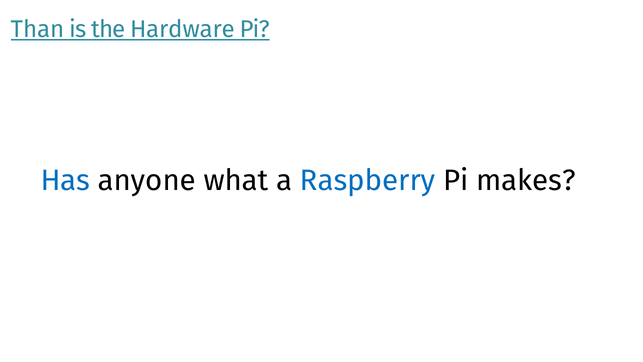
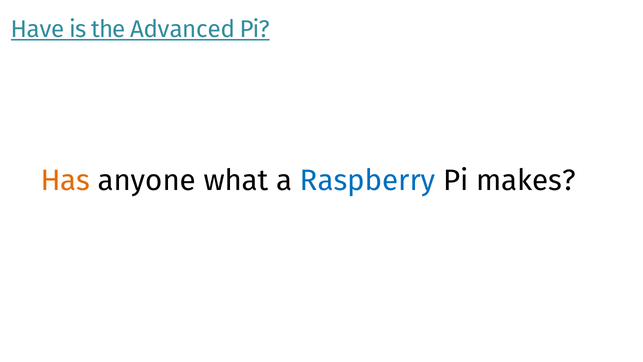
Than: Than -> Have
Hardware: Hardware -> Advanced
Has colour: blue -> orange
